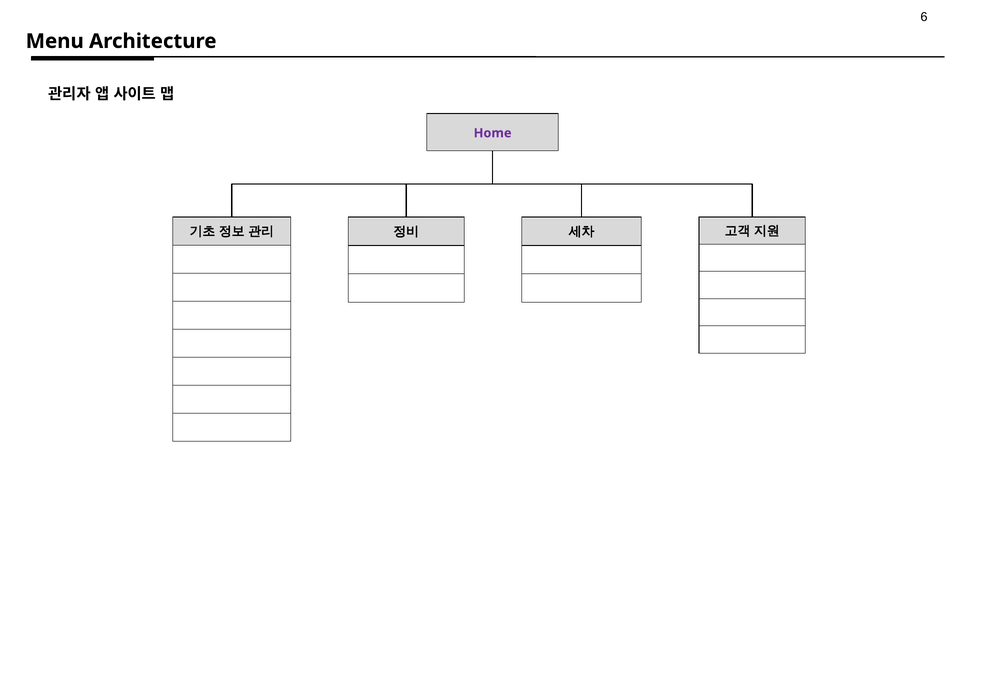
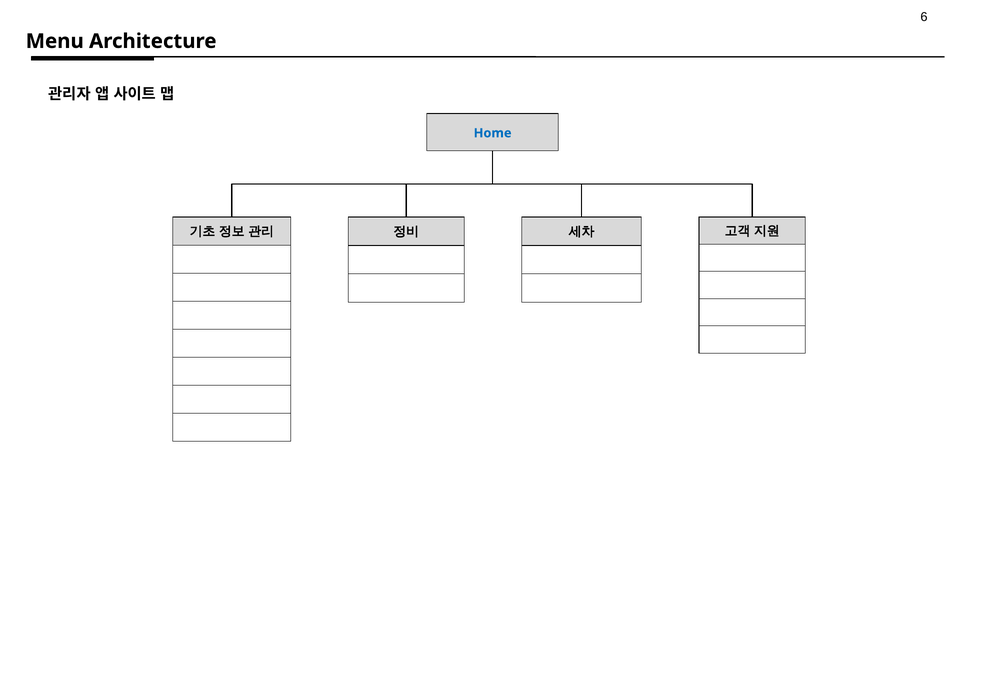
Home colour: purple -> blue
